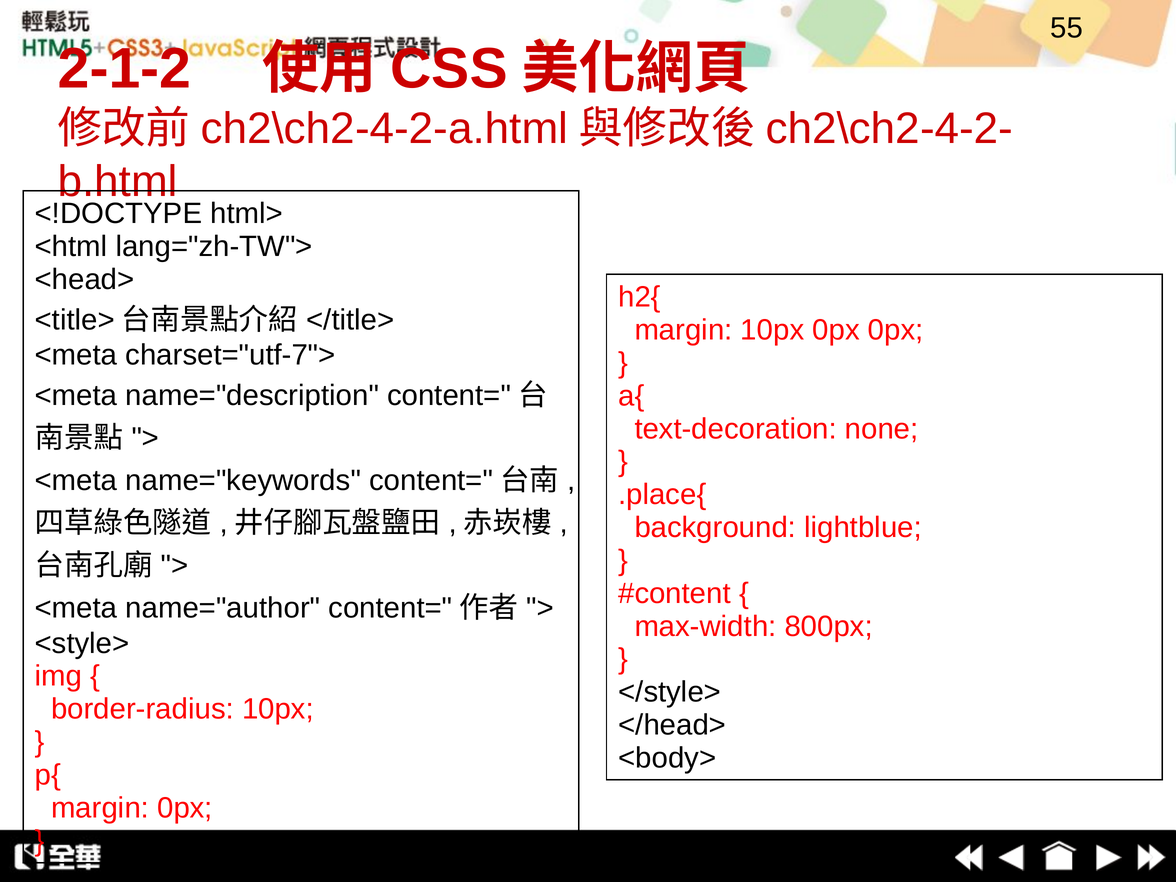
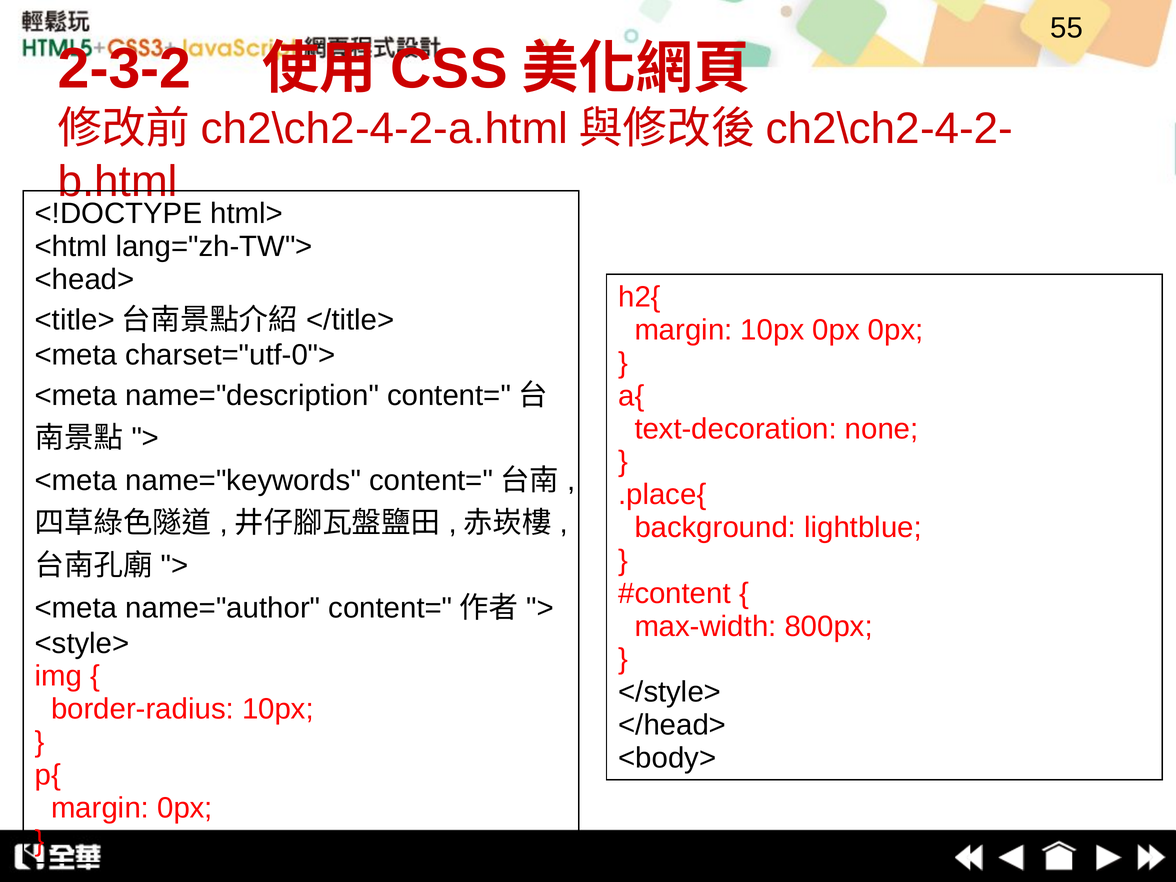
2-1-2: 2-1-2 -> 2-3-2
charset="utf-7">: charset="utf-7"> -> charset="utf-0">
